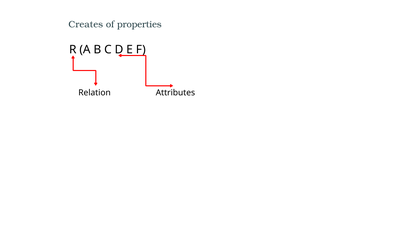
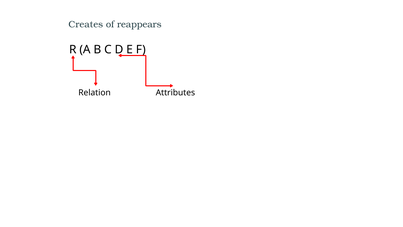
properties: properties -> reappears
